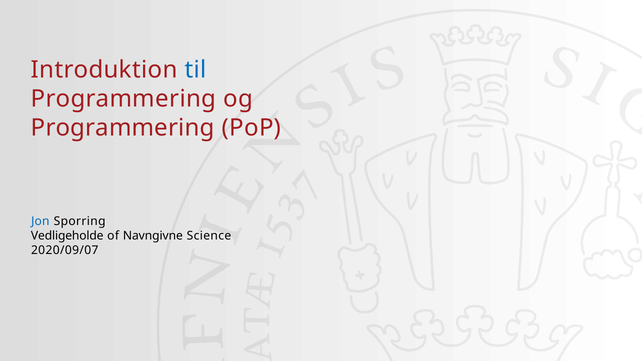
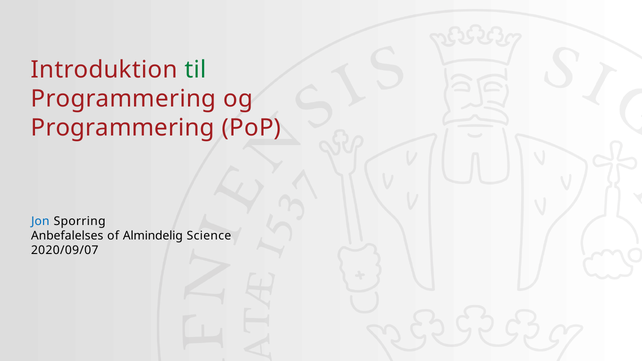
til colour: blue -> green
Vedligeholde: Vedligeholde -> Anbefalelses
Navngivne: Navngivne -> Almindelig
